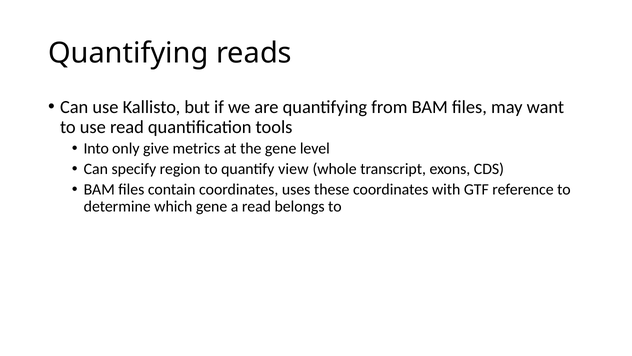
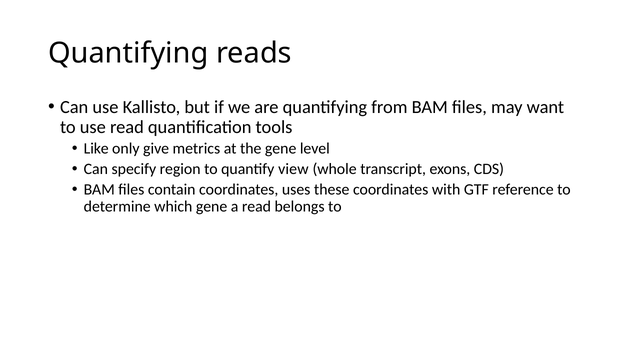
Into: Into -> Like
